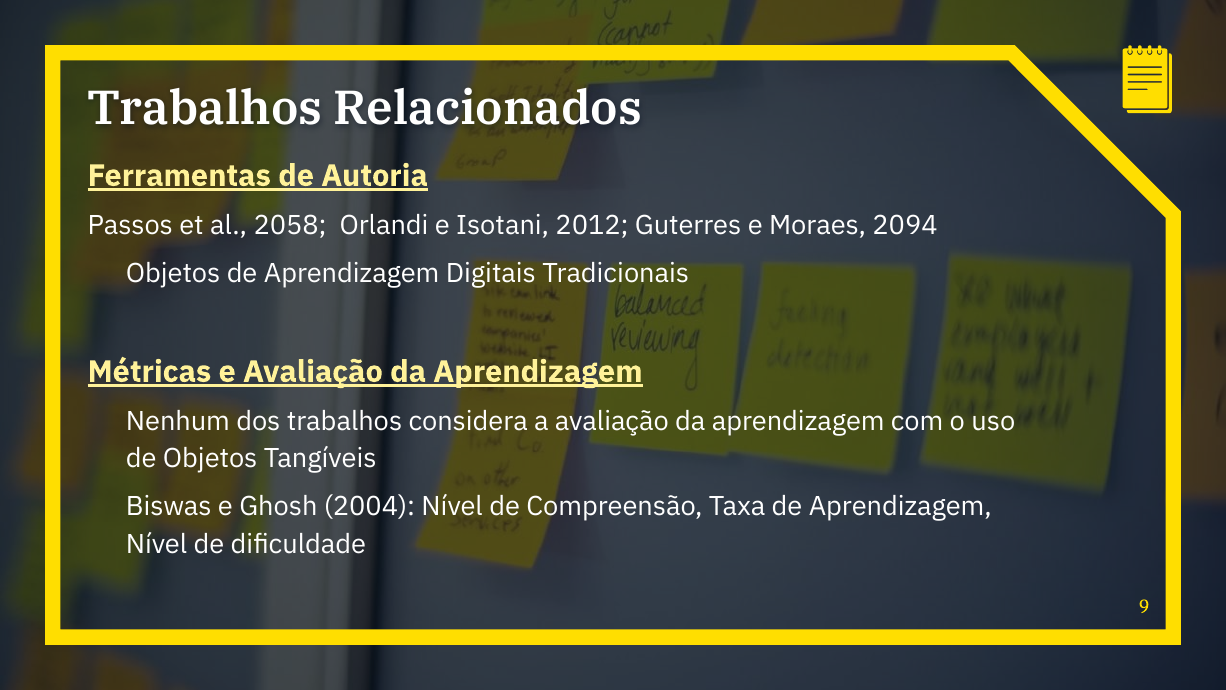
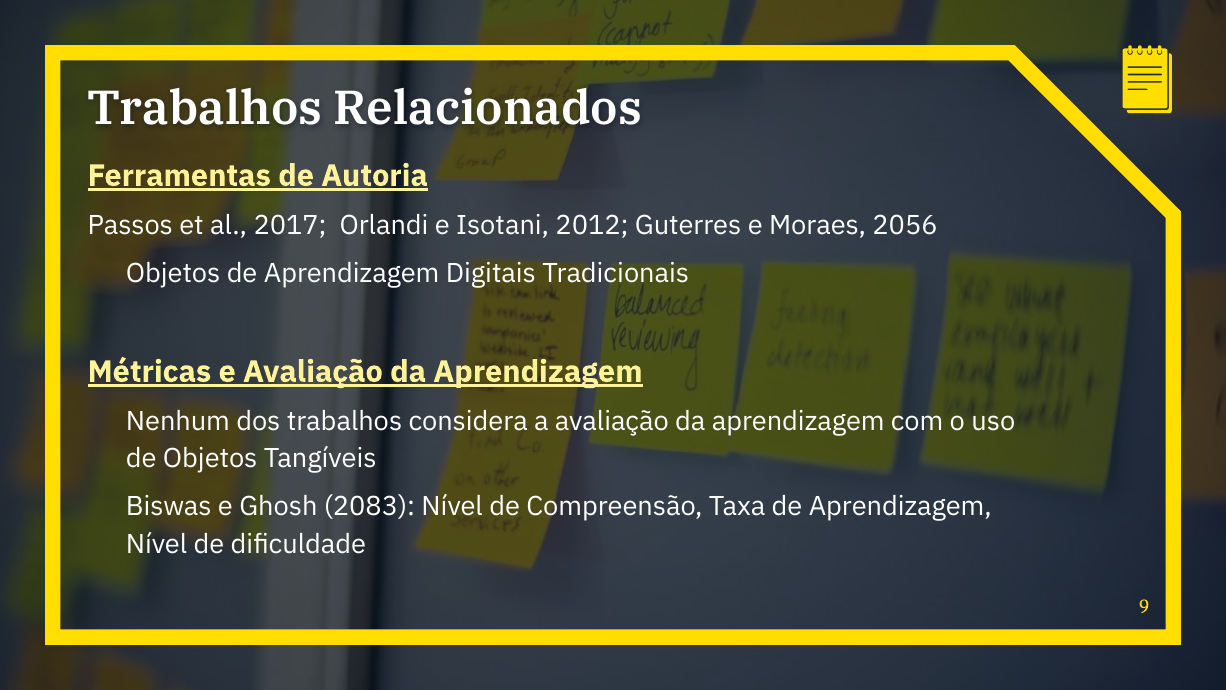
2058: 2058 -> 2017
2094: 2094 -> 2056
2004: 2004 -> 2083
